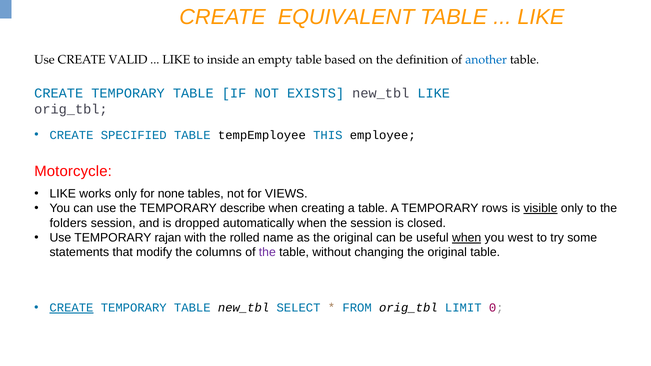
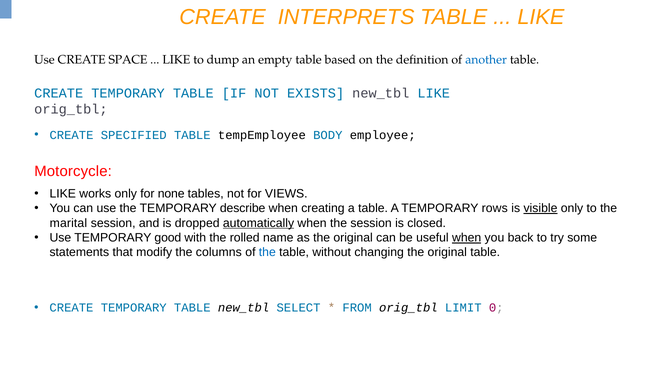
EQUIVALENT: EQUIVALENT -> INTERPRETS
VALID: VALID -> SPACE
inside: inside -> dump
THIS: THIS -> BODY
folders: folders -> marital
automatically underline: none -> present
rajan: rajan -> good
west: west -> back
the at (267, 252) colour: purple -> blue
CREATE at (71, 308) underline: present -> none
